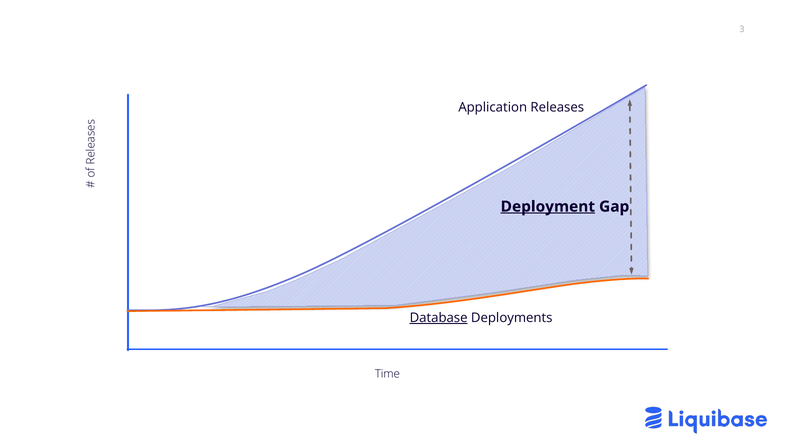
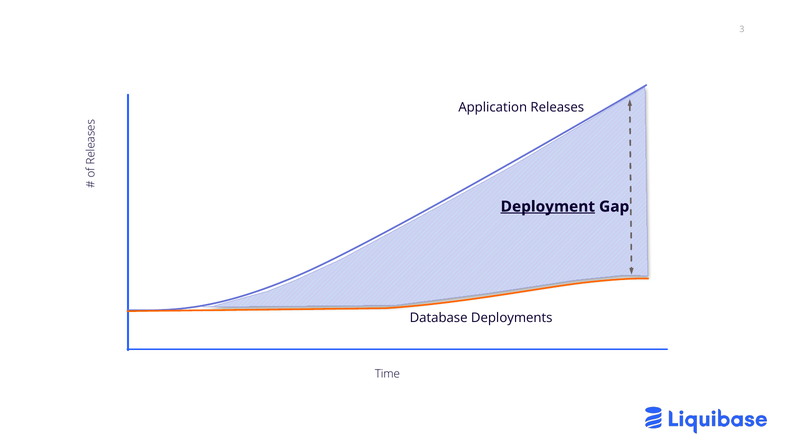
Database underline: present -> none
